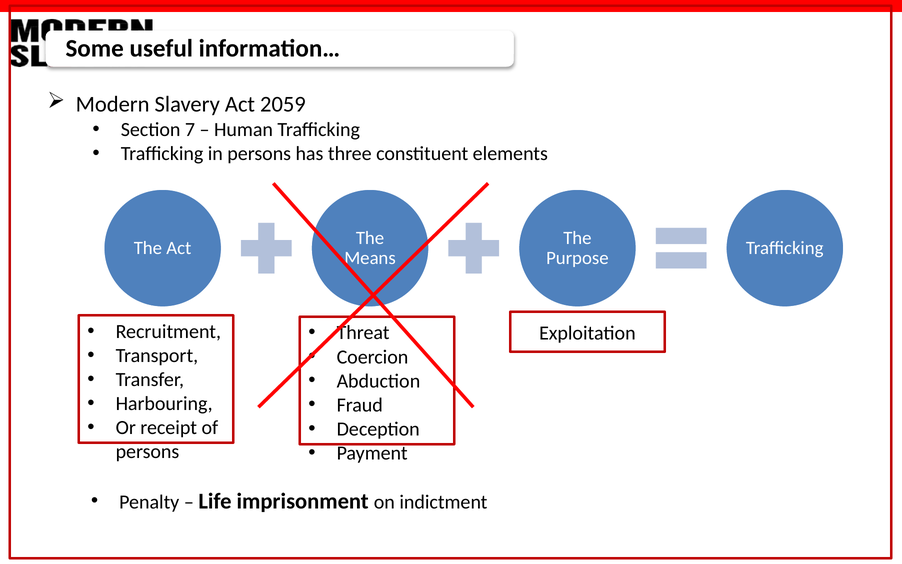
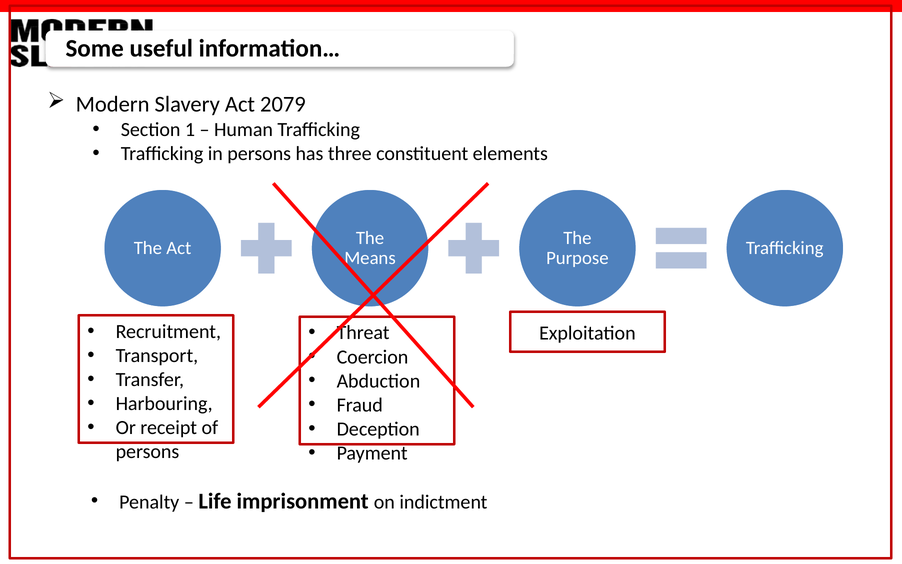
2059: 2059 -> 2079
7: 7 -> 1
